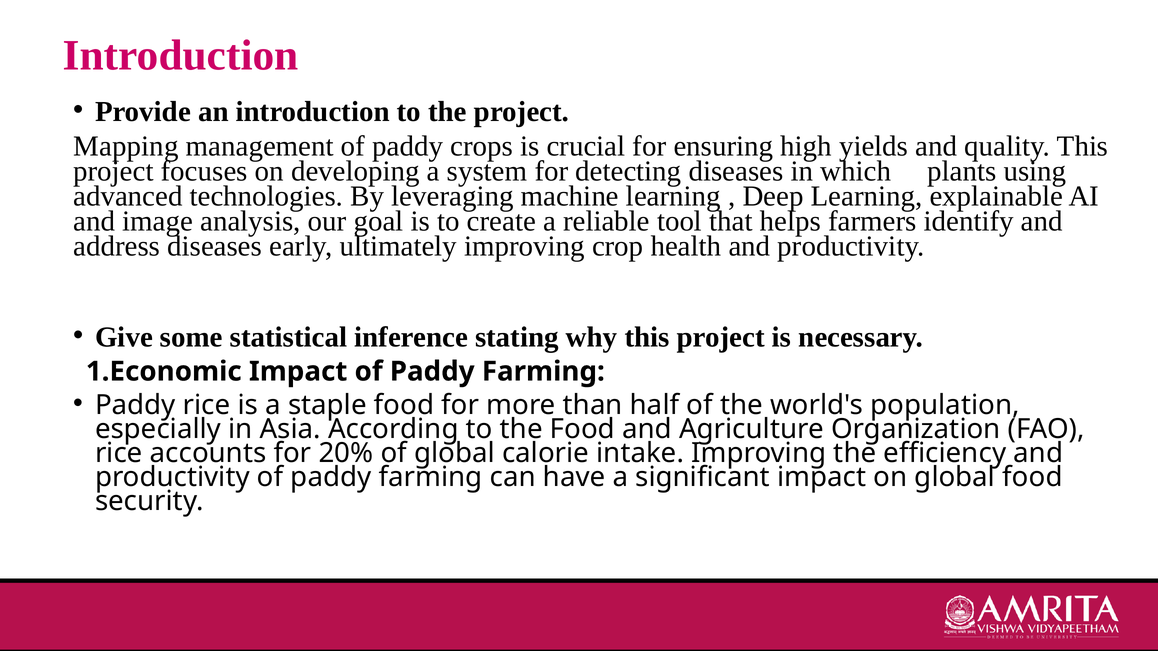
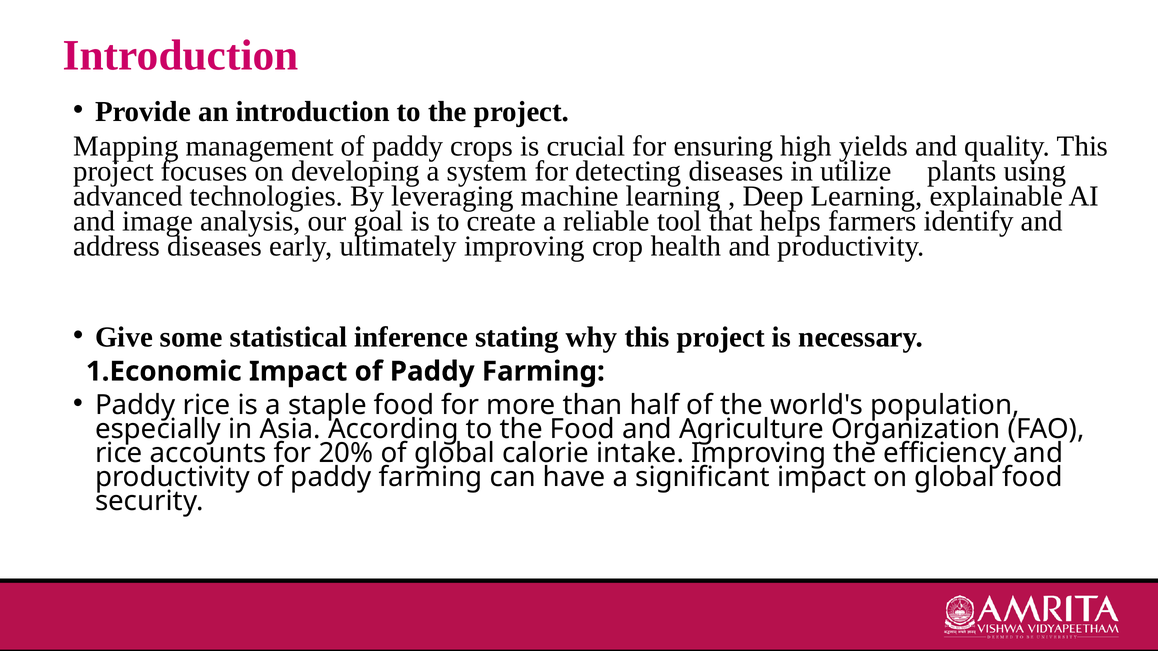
which: which -> utilize
